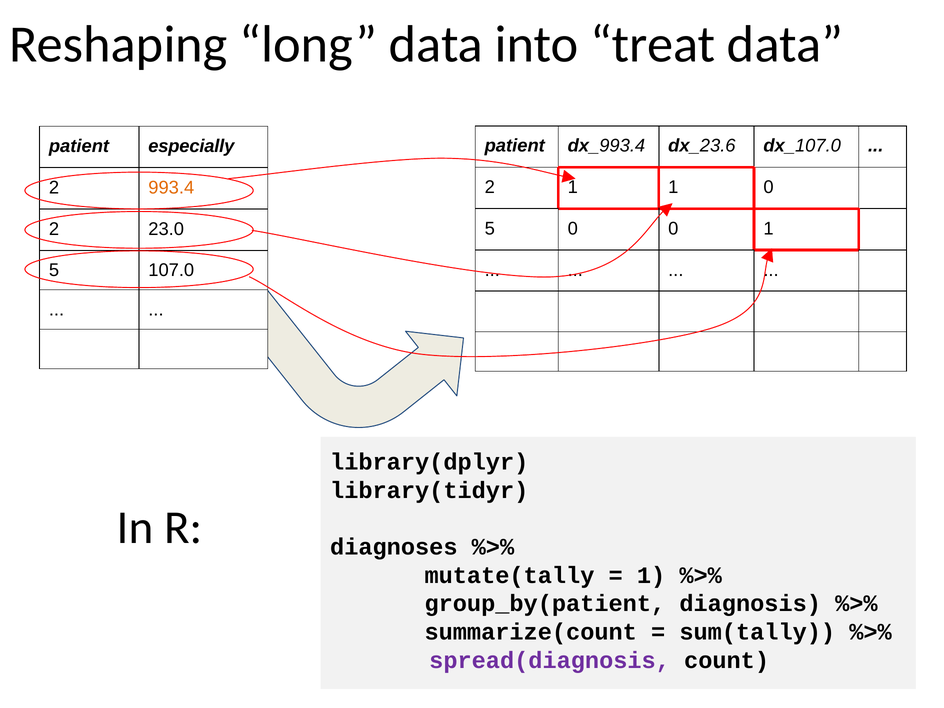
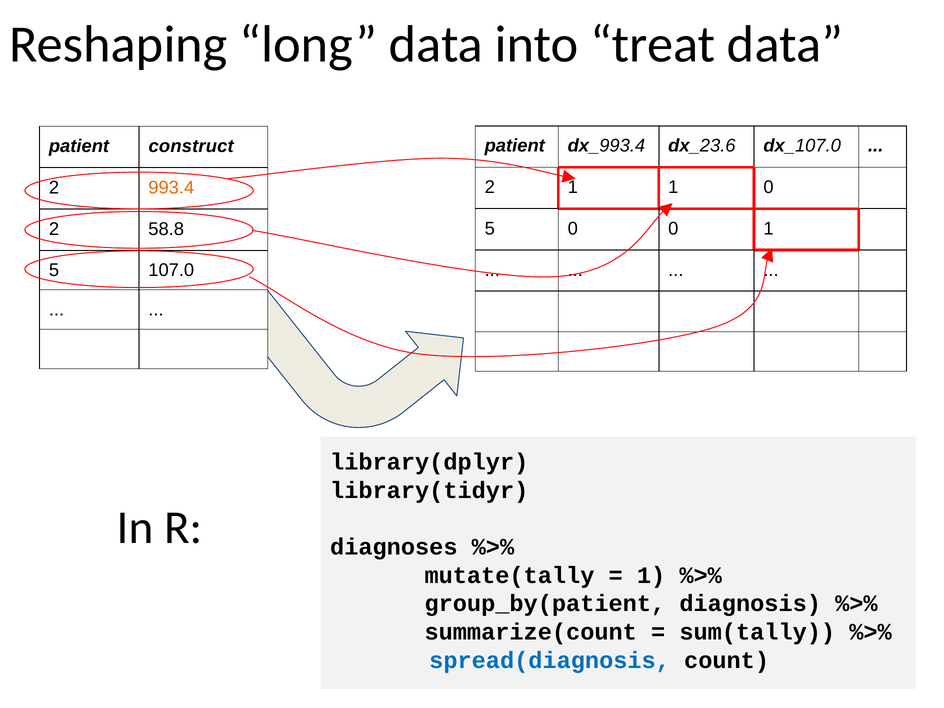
especially: especially -> construct
23.0: 23.0 -> 58.8
spread(diagnosis colour: purple -> blue
